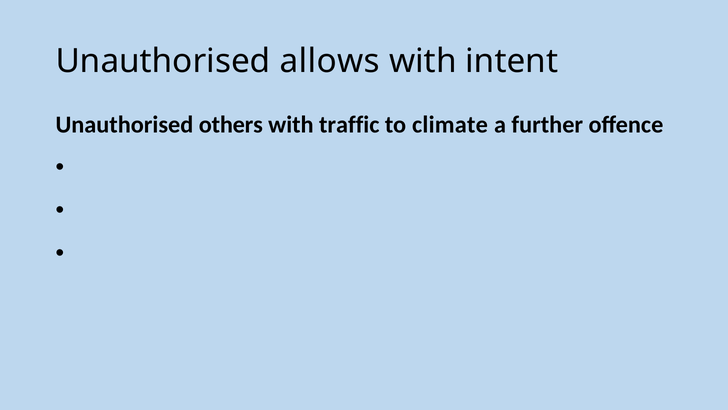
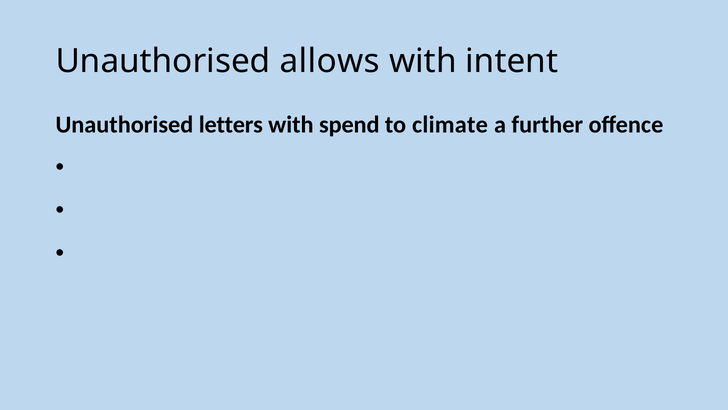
others: others -> letters
traffic: traffic -> spend
